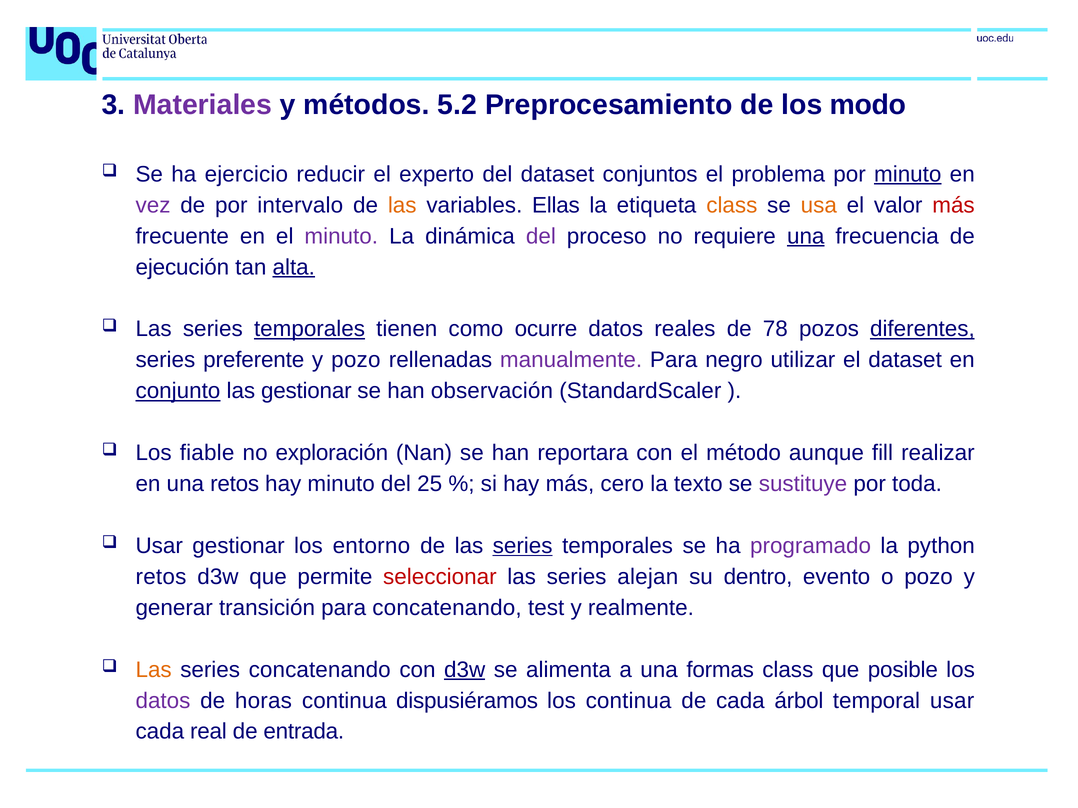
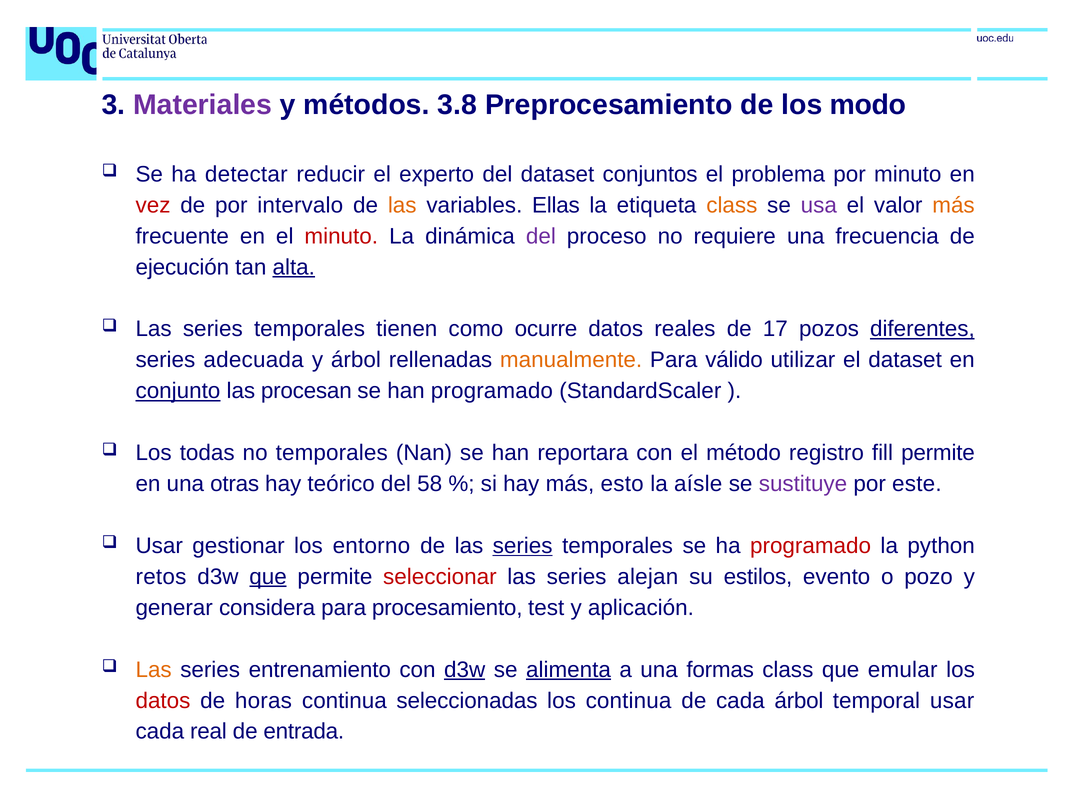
5.2: 5.2 -> 3.8
ejercicio: ejercicio -> detectar
minuto at (908, 174) underline: present -> none
vez colour: purple -> red
usa colour: orange -> purple
más at (954, 205) colour: red -> orange
minuto at (341, 236) colour: purple -> red
una at (806, 236) underline: present -> none
temporales at (309, 329) underline: present -> none
78: 78 -> 17
preferente: preferente -> adecuada
y pozo: pozo -> árbol
manualmente colour: purple -> orange
negro: negro -> válido
las gestionar: gestionar -> procesan
han observación: observación -> programado
fiable: fiable -> todas
no exploración: exploración -> temporales
aunque: aunque -> registro
fill realizar: realizar -> permite
una retos: retos -> otras
hay minuto: minuto -> teórico
25: 25 -> 58
cero: cero -> esto
texto: texto -> aísle
toda: toda -> este
programado at (811, 546) colour: purple -> red
que at (268, 577) underline: none -> present
dentro: dentro -> estilos
transición: transición -> considera
para concatenando: concatenando -> procesamiento
realmente: realmente -> aplicación
series concatenando: concatenando -> entrenamiento
alimenta underline: none -> present
posible: posible -> emular
datos at (163, 701) colour: purple -> red
dispusiéramos: dispusiéramos -> seleccionadas
